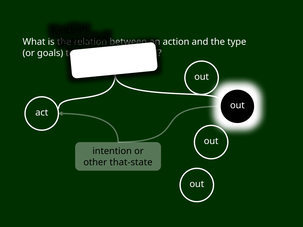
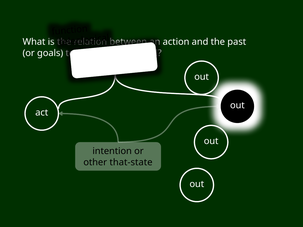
type: type -> past
